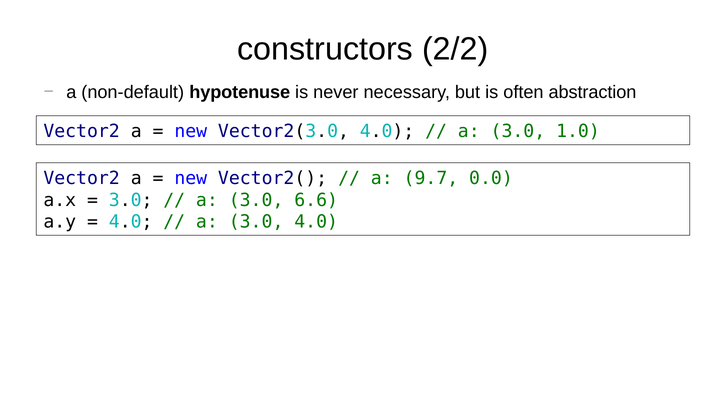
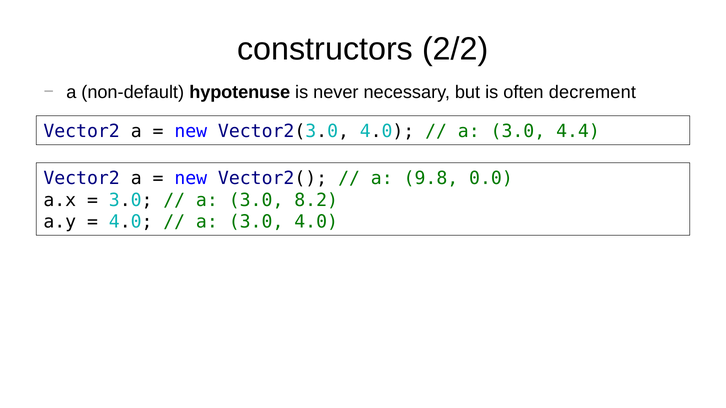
abstraction: abstraction -> decrement
1.0: 1.0 -> 4.4
9.7: 9.7 -> 9.8
6.6: 6.6 -> 8.2
